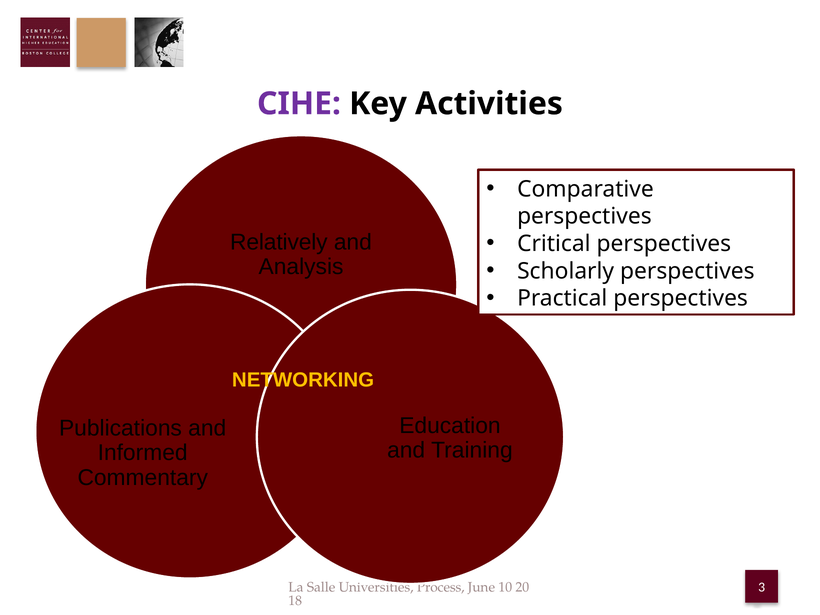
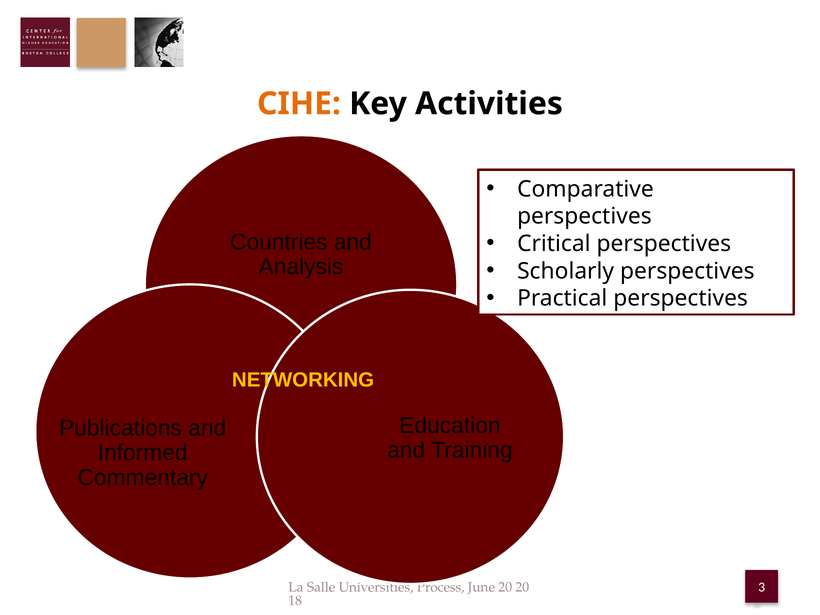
CIHE colour: purple -> orange
Relatively: Relatively -> Countries
June 10: 10 -> 20
